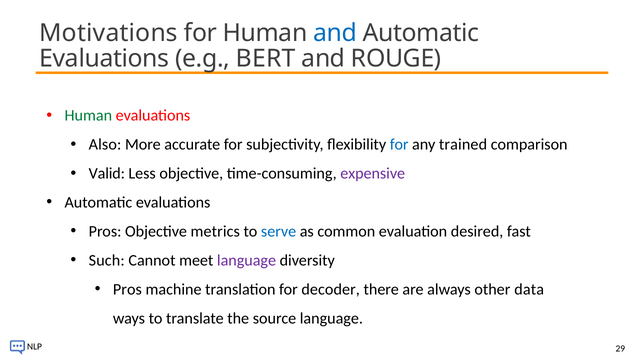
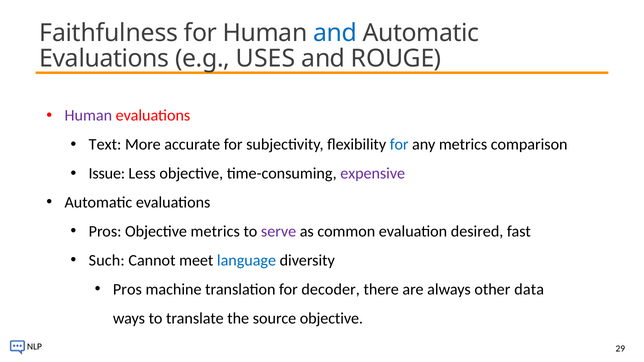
Motivations: Motivations -> Faithfulness
BERT: BERT -> USES
Human at (88, 116) colour: green -> purple
Also: Also -> Text
any trained: trained -> metrics
Valid: Valid -> Issue
serve colour: blue -> purple
language at (246, 261) colour: purple -> blue
source language: language -> objective
